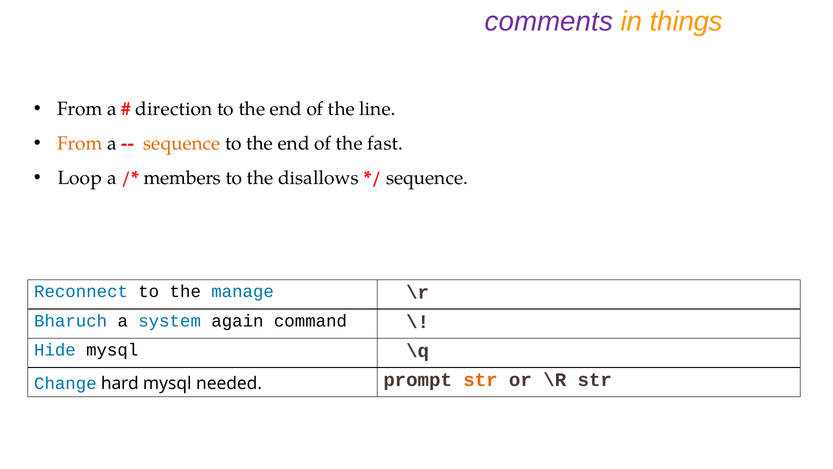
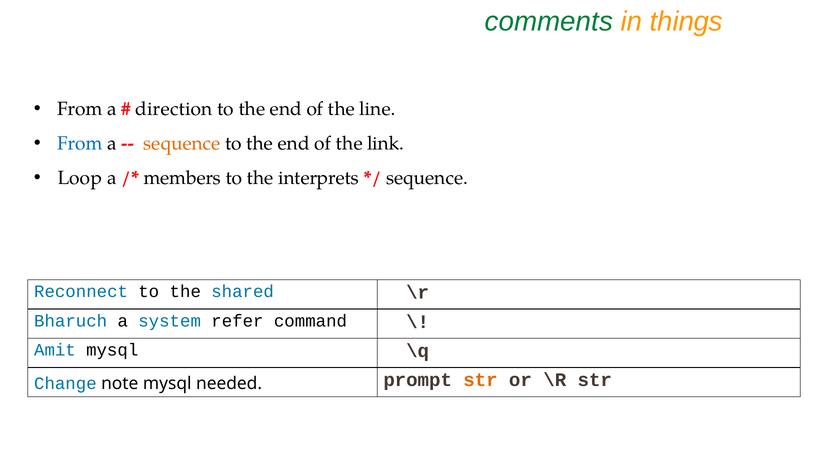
comments colour: purple -> green
From at (80, 143) colour: orange -> blue
fast: fast -> link
disallows: disallows -> interprets
manage: manage -> shared
again: again -> refer
Hide: Hide -> Amit
hard: hard -> note
